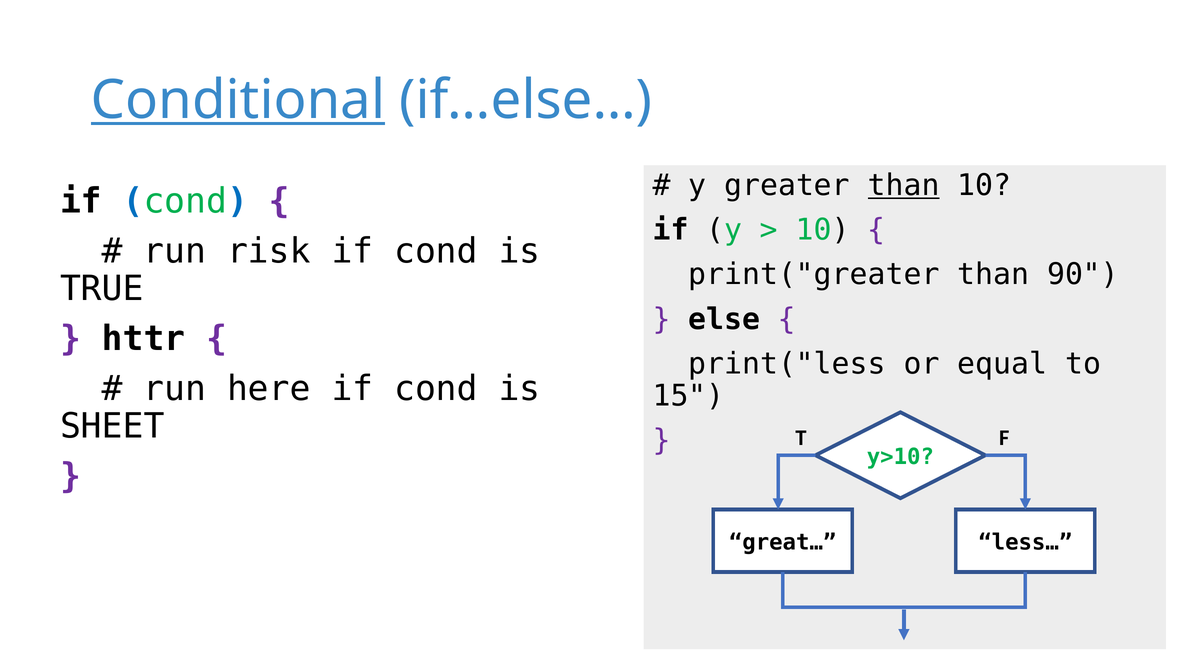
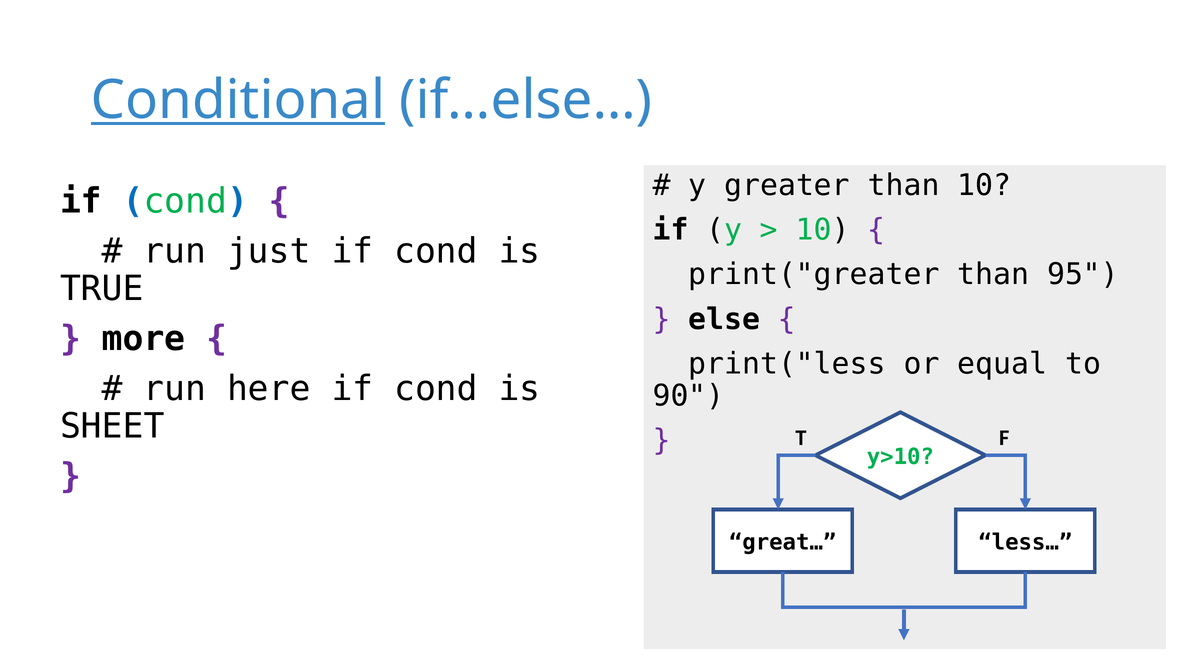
than at (904, 186) underline: present -> none
risk: risk -> just
90: 90 -> 95
httr: httr -> more
15: 15 -> 90
